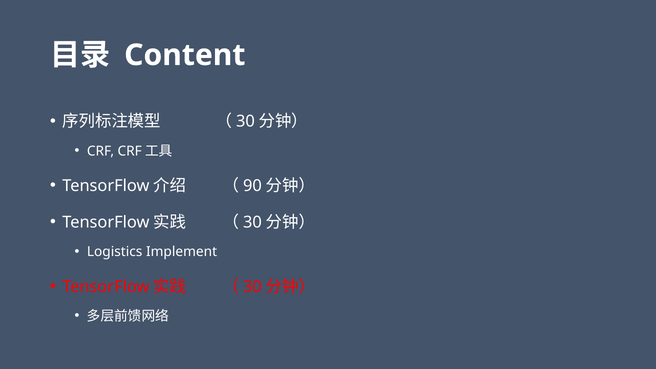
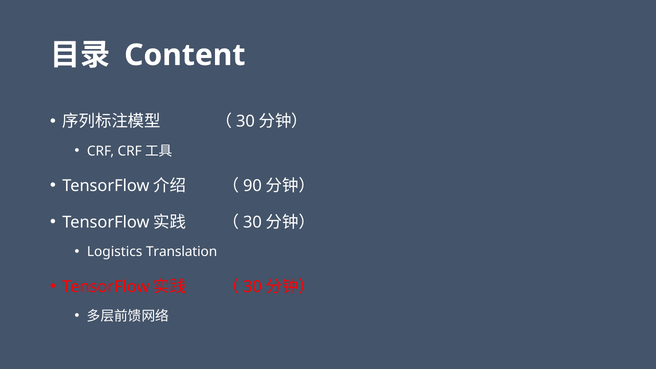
Implement: Implement -> Translation
